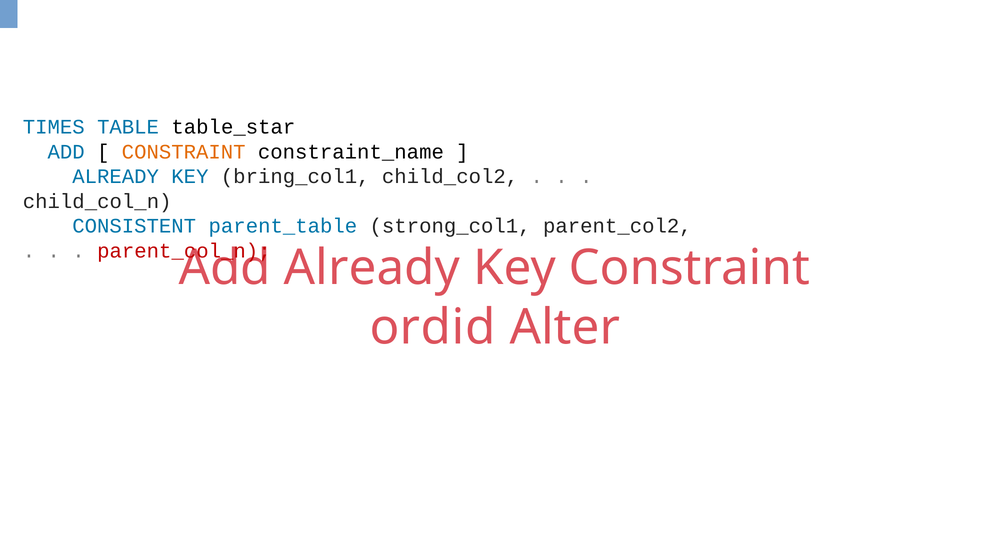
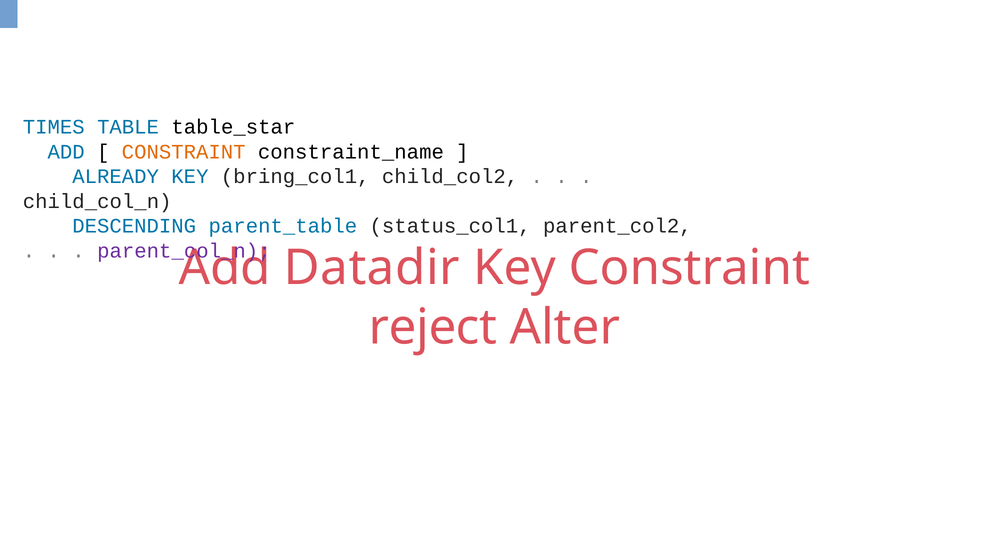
CONSISTENT: CONSISTENT -> DESCENDING
strong_col1: strong_col1 -> status_col1
parent_col_n colour: red -> purple
Add Already: Already -> Datadir
ordid: ordid -> reject
